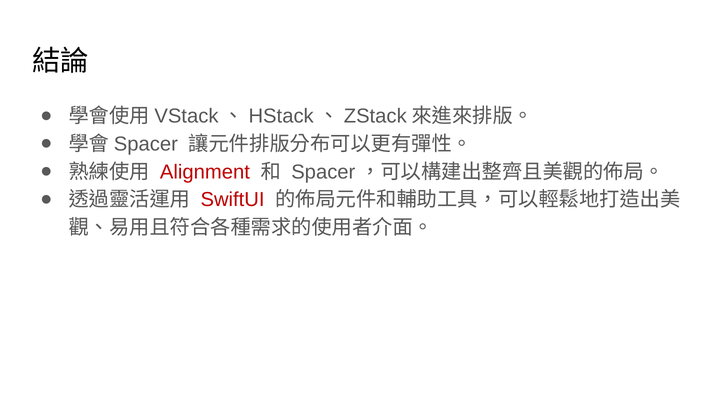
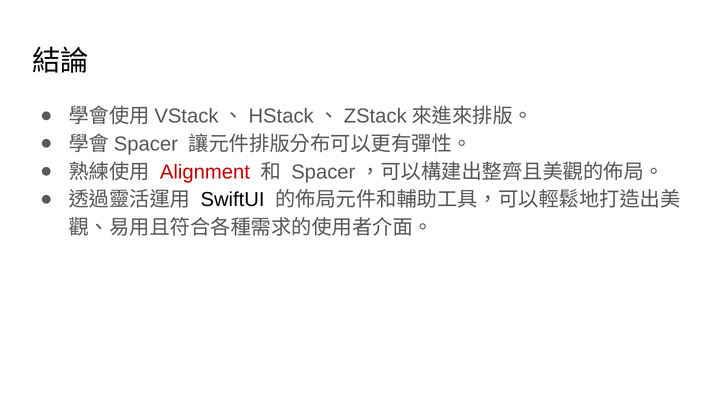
SwiftUI colour: red -> black
